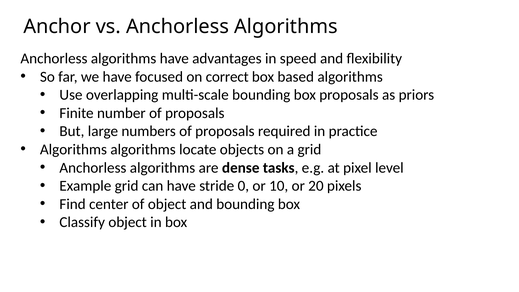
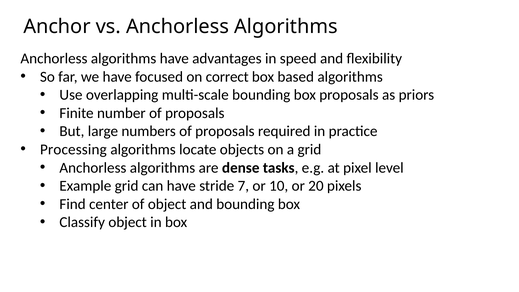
Algorithms at (73, 149): Algorithms -> Processing
0: 0 -> 7
